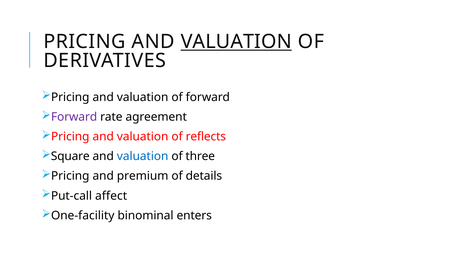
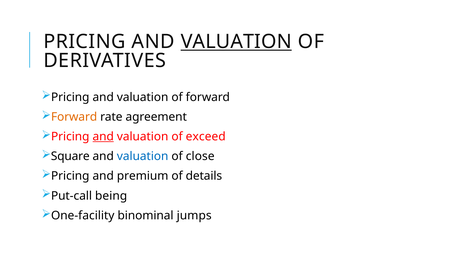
Forward at (74, 117) colour: purple -> orange
and at (103, 136) underline: none -> present
reflects: reflects -> exceed
three: three -> close
affect: affect -> being
enters: enters -> jumps
